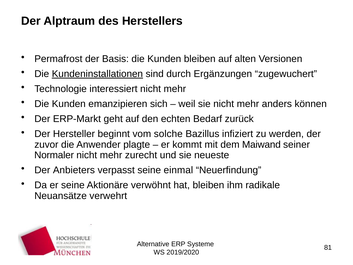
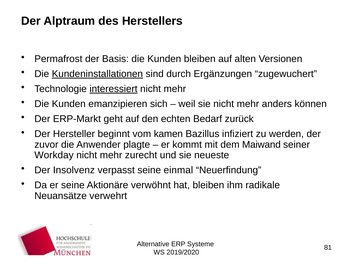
interessiert underline: none -> present
solche: solche -> kamen
Normaler: Normaler -> Workday
Anbieters: Anbieters -> Insolvenz
